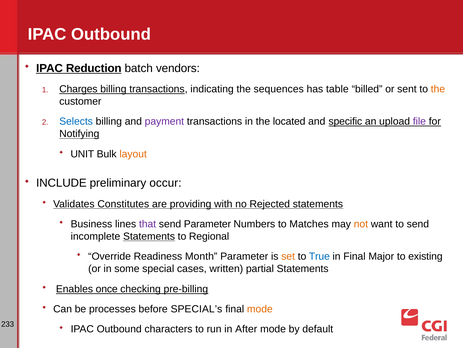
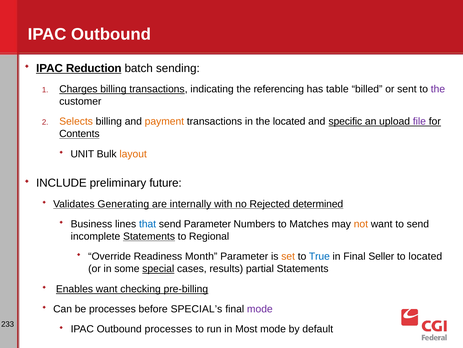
vendors: vendors -> sending
sequences: sequences -> referencing
the at (438, 89) colour: orange -> purple
Selects colour: blue -> orange
payment colour: purple -> orange
Notifying: Notifying -> Contents
occur: occur -> future
Constitutes: Constitutes -> Generating
providing: providing -> internally
Rejected statements: statements -> determined
that colour: purple -> blue
Major: Major -> Seller
to existing: existing -> located
special underline: none -> present
written: written -> results
Enables once: once -> want
mode at (260, 308) colour: orange -> purple
Outbound characters: characters -> processes
After: After -> Most
